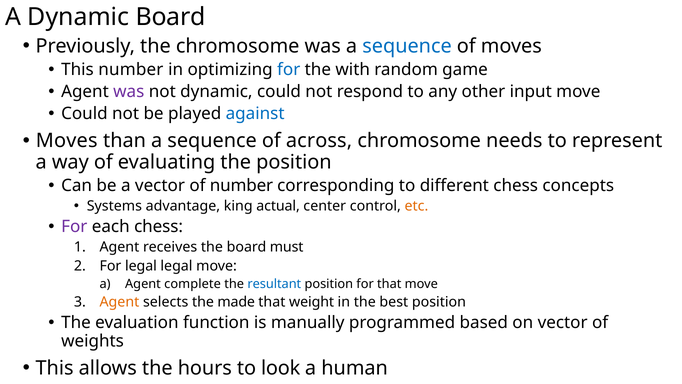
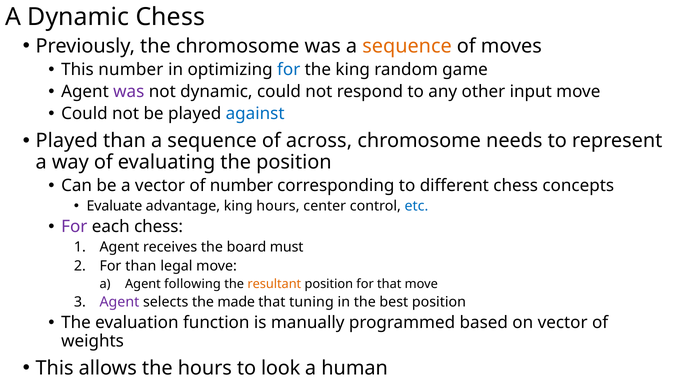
Dynamic Board: Board -> Chess
sequence at (407, 46) colour: blue -> orange
the with: with -> king
Moves at (67, 141): Moves -> Played
Systems: Systems -> Evaluate
king actual: actual -> hours
etc colour: orange -> blue
For legal: legal -> than
complete: complete -> following
resultant colour: blue -> orange
Agent at (119, 302) colour: orange -> purple
weight: weight -> tuning
